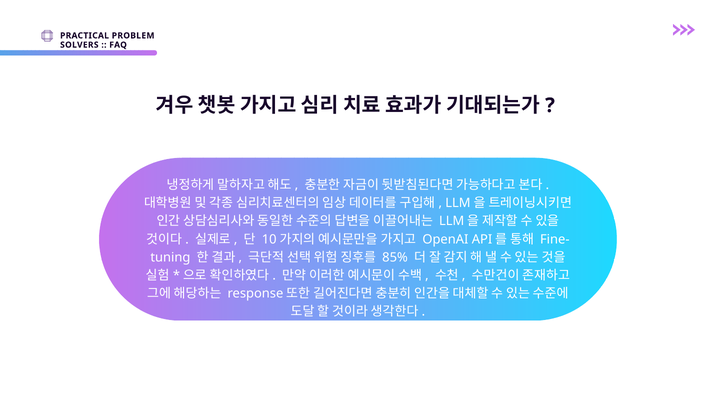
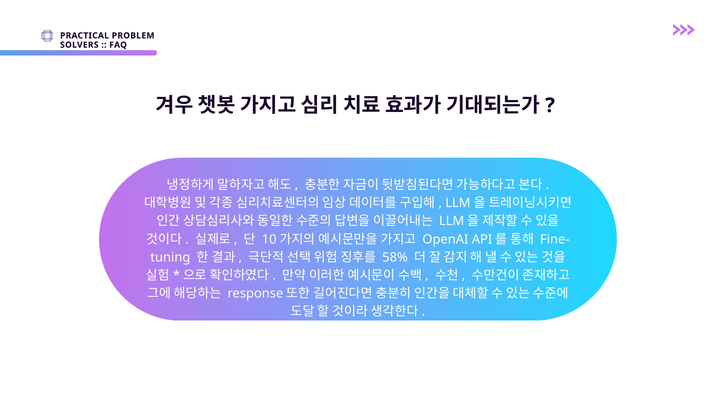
85%: 85% -> 58%
